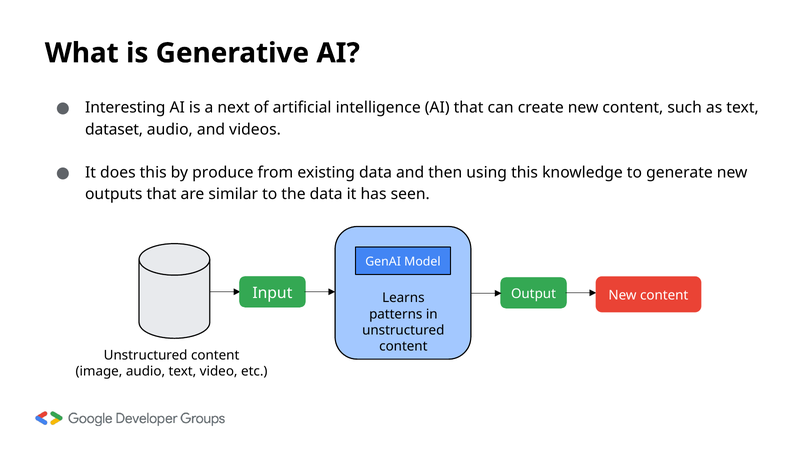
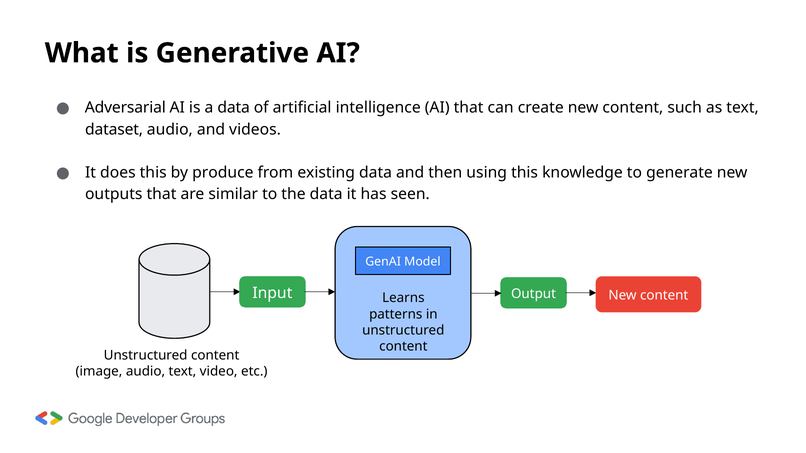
Interesting: Interesting -> Adversarial
a next: next -> data
